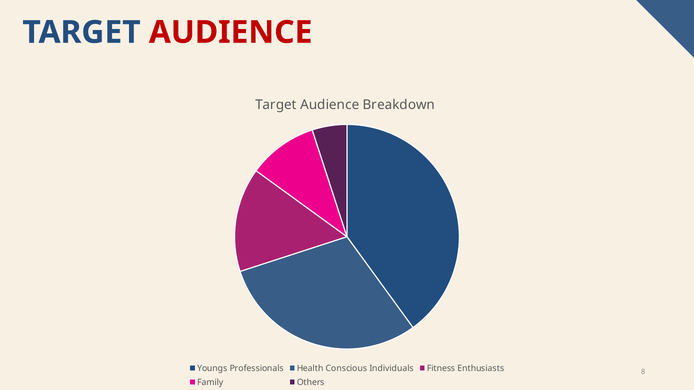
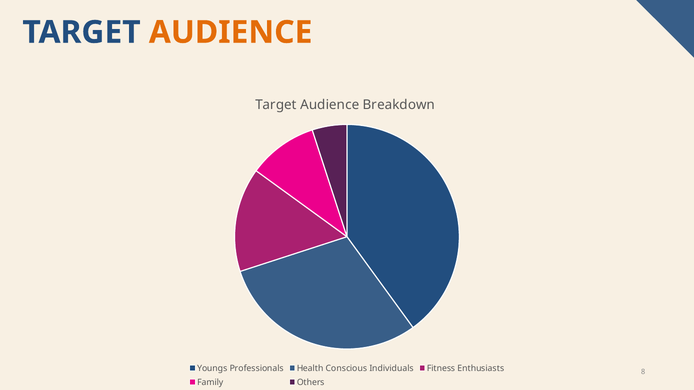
AUDIENCE at (231, 32) colour: red -> orange
